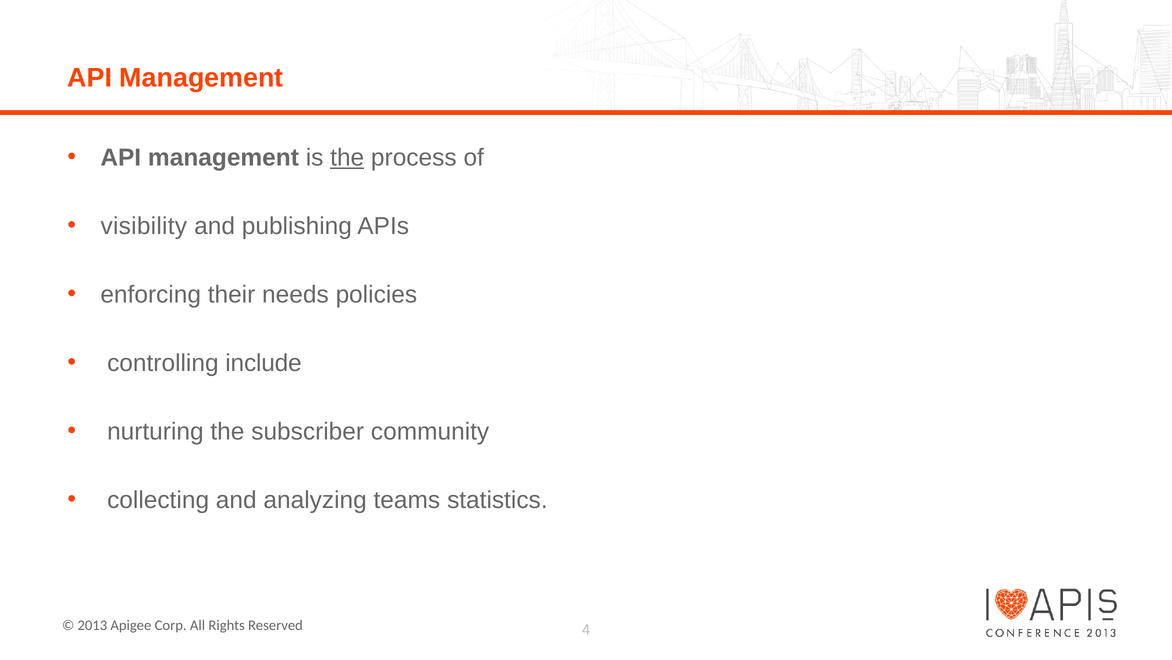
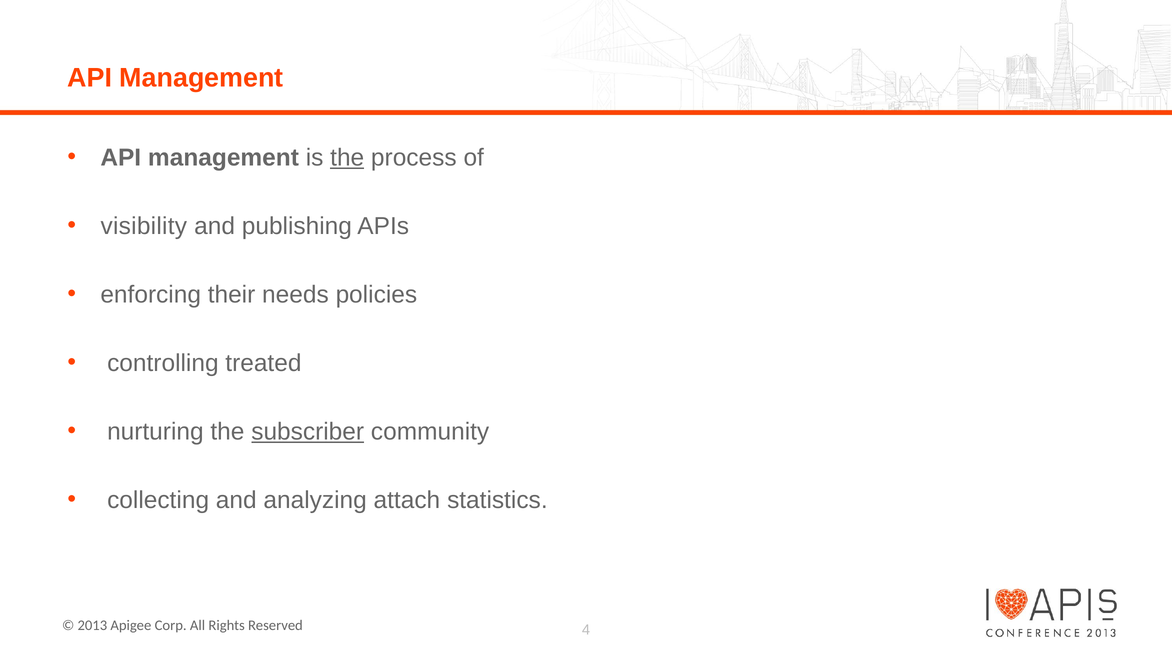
include: include -> treated
subscriber underline: none -> present
teams: teams -> attach
